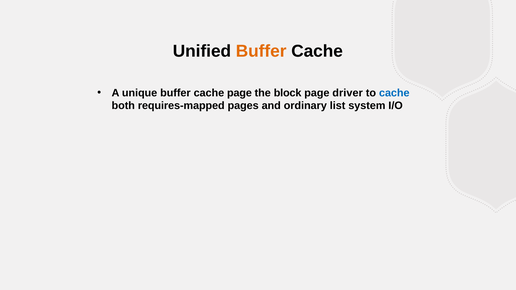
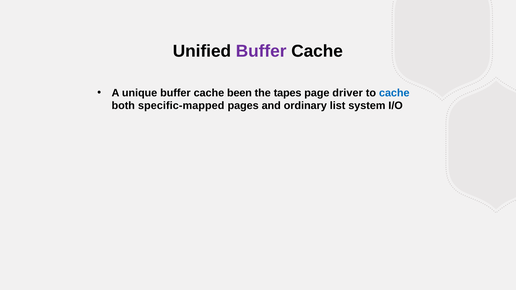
Buffer at (261, 51) colour: orange -> purple
cache page: page -> been
block: block -> tapes
requires-mapped: requires-mapped -> specific-mapped
